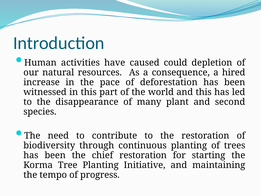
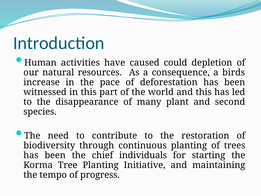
hired: hired -> birds
chief restoration: restoration -> individuals
